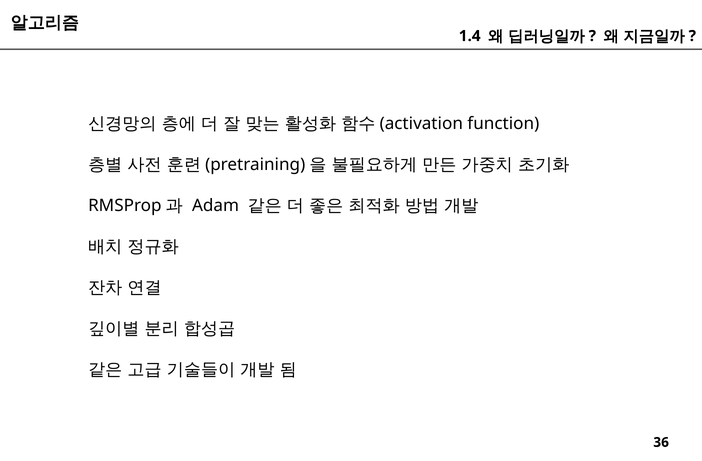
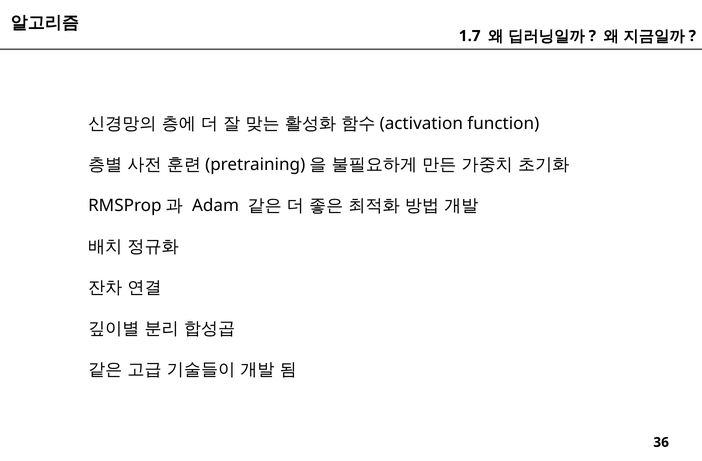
1.4: 1.4 -> 1.7
